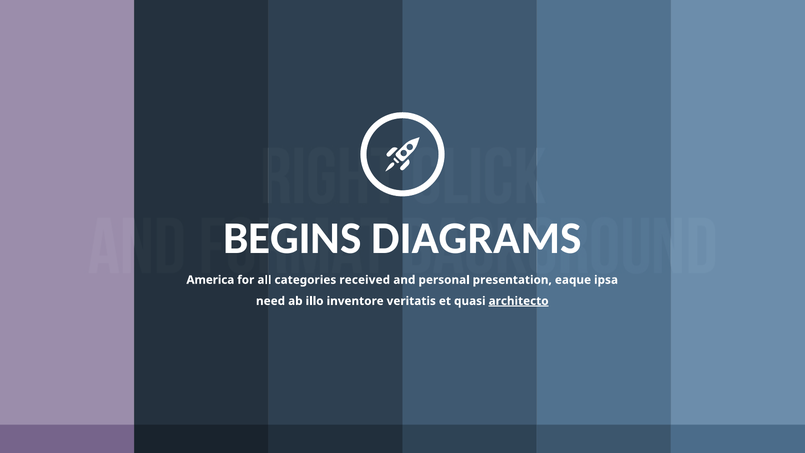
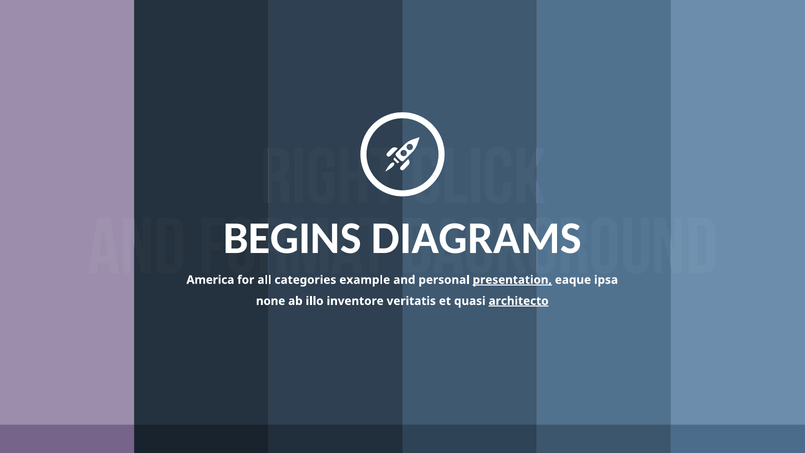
received: received -> example
presentation underline: none -> present
need: need -> none
